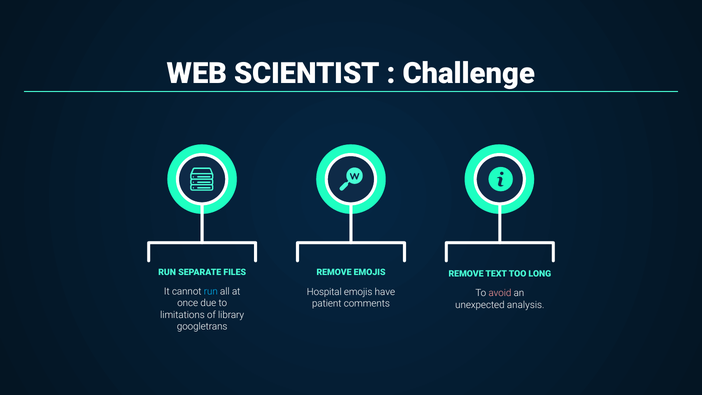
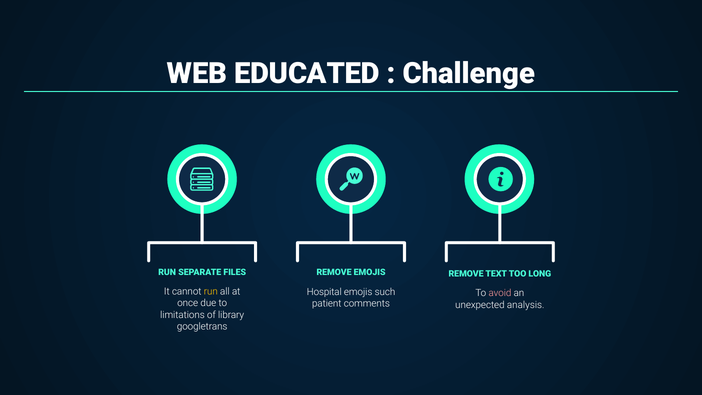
SCIENTIST: SCIENTIST -> EDUCATED
run at (211, 291) colour: light blue -> yellow
have: have -> such
